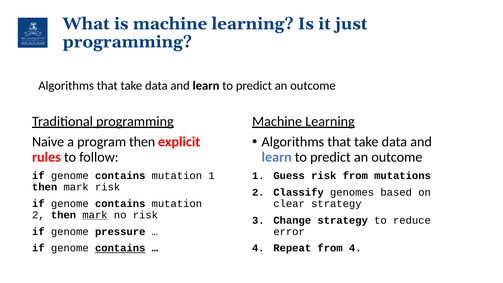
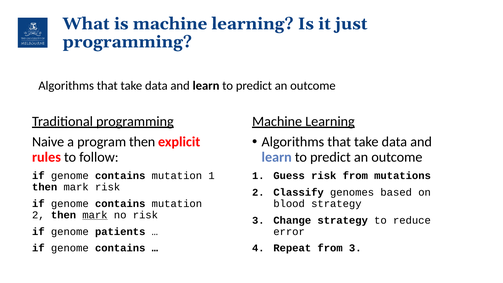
clear: clear -> blood
pressure: pressure -> patients
contains at (120, 248) underline: present -> none
from 4: 4 -> 3
